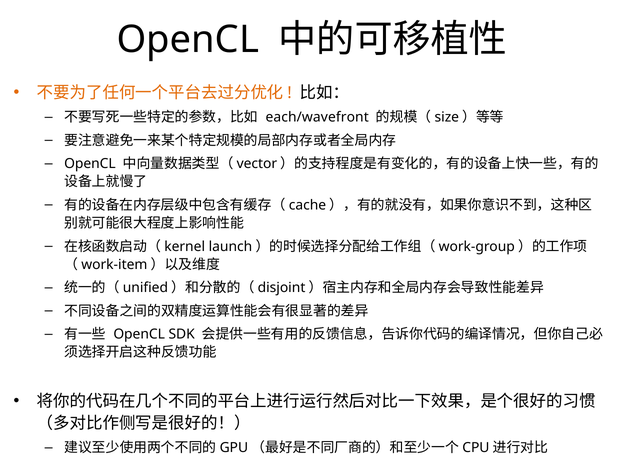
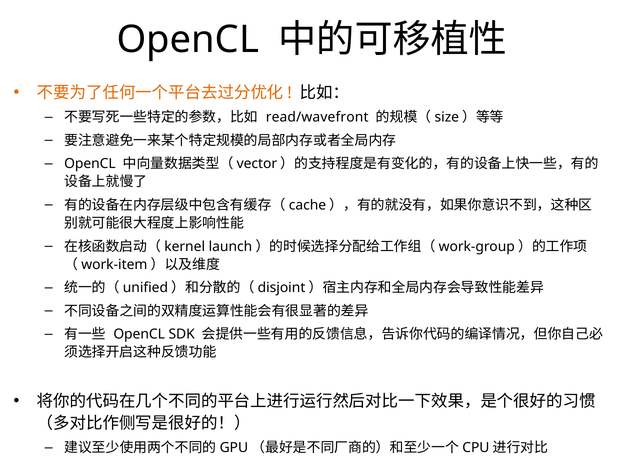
each/wavefront: each/wavefront -> read/wavefront
